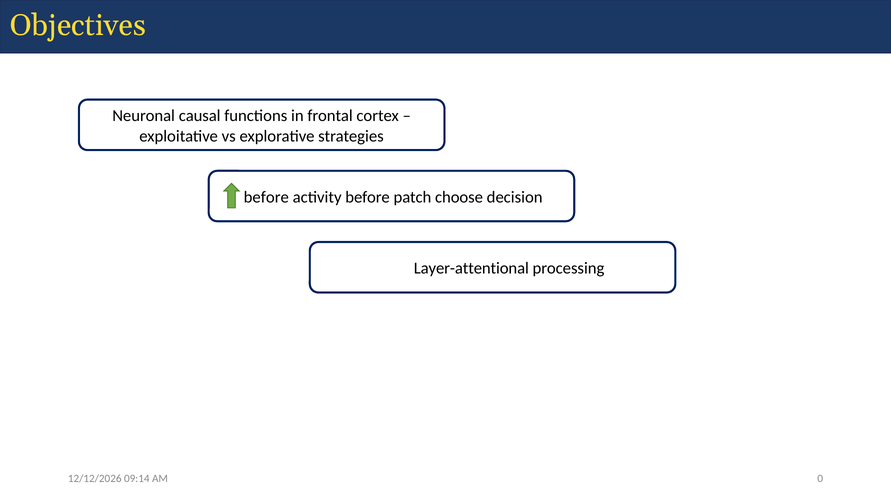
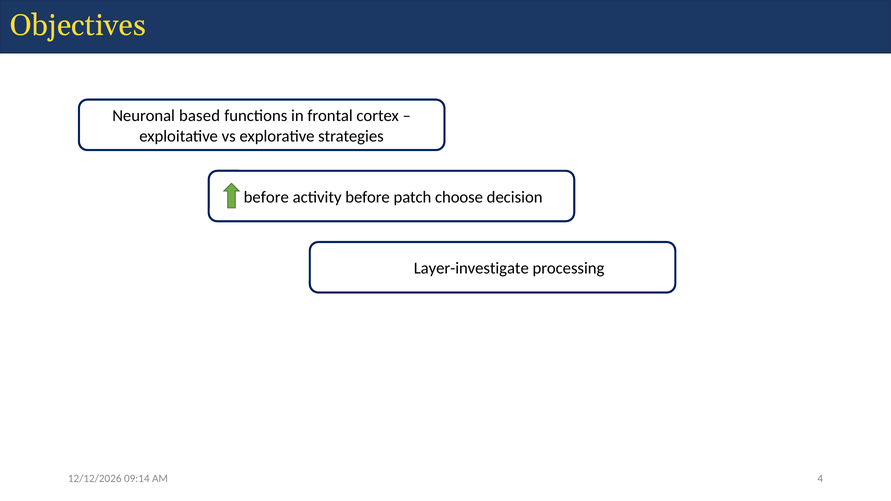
causal: causal -> based
Layer-attentional: Layer-attentional -> Layer-investigate
0: 0 -> 4
